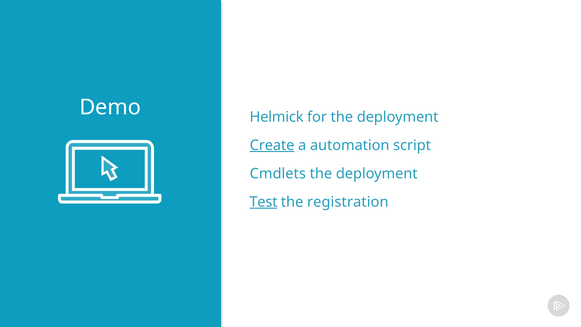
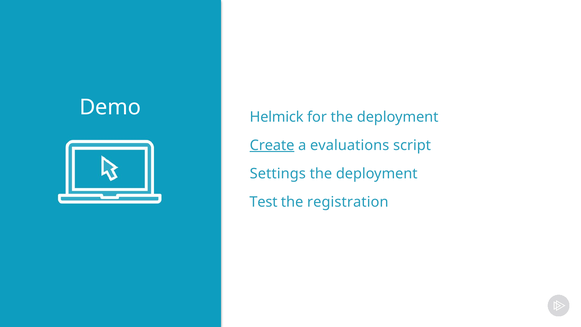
automation: automation -> evaluations
Cmdlets: Cmdlets -> Settings
Test underline: present -> none
